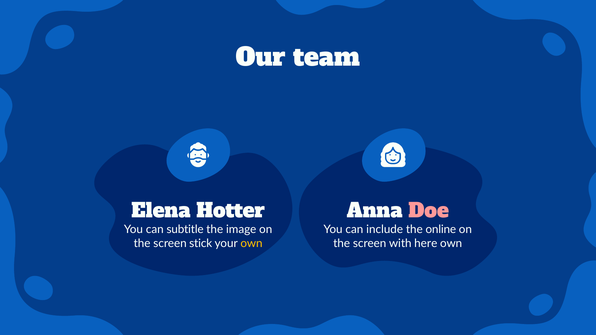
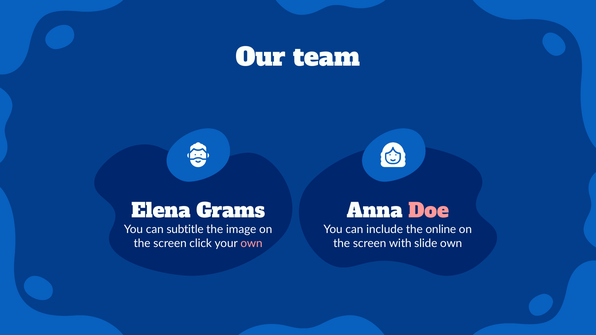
Hotter: Hotter -> Grams
stick: stick -> click
own at (251, 243) colour: yellow -> pink
here: here -> slide
